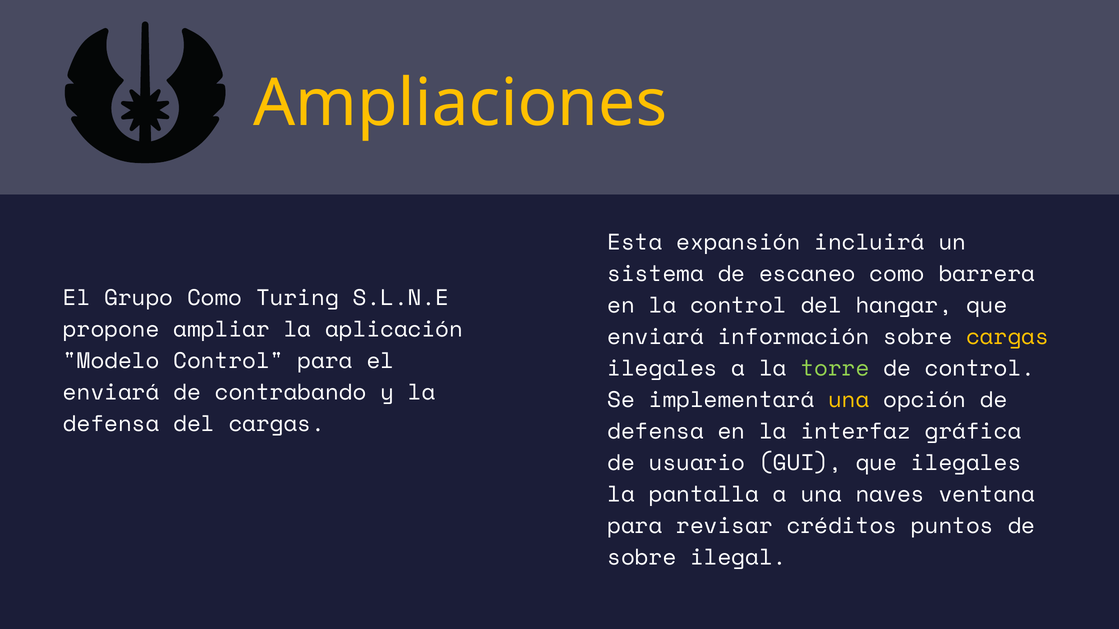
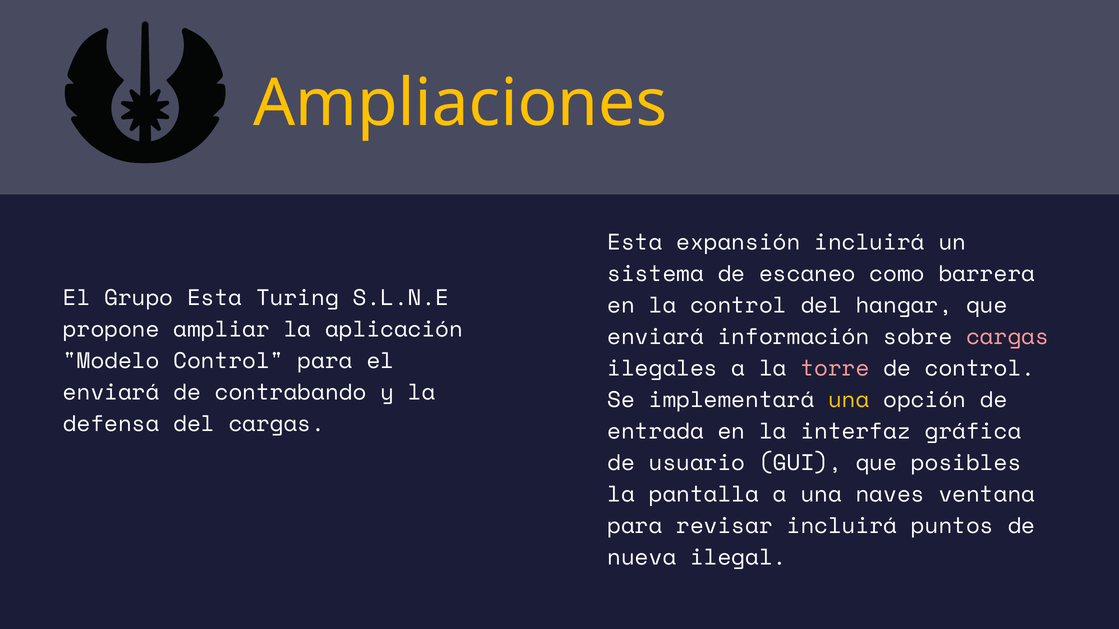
Grupo Como: Como -> Esta
cargas at (1007, 337) colour: yellow -> pink
torre colour: light green -> pink
defensa at (656, 432): defensa -> entrada
que ilegales: ilegales -> posibles
revisar créditos: créditos -> incluirá
sobre at (642, 558): sobre -> nueva
